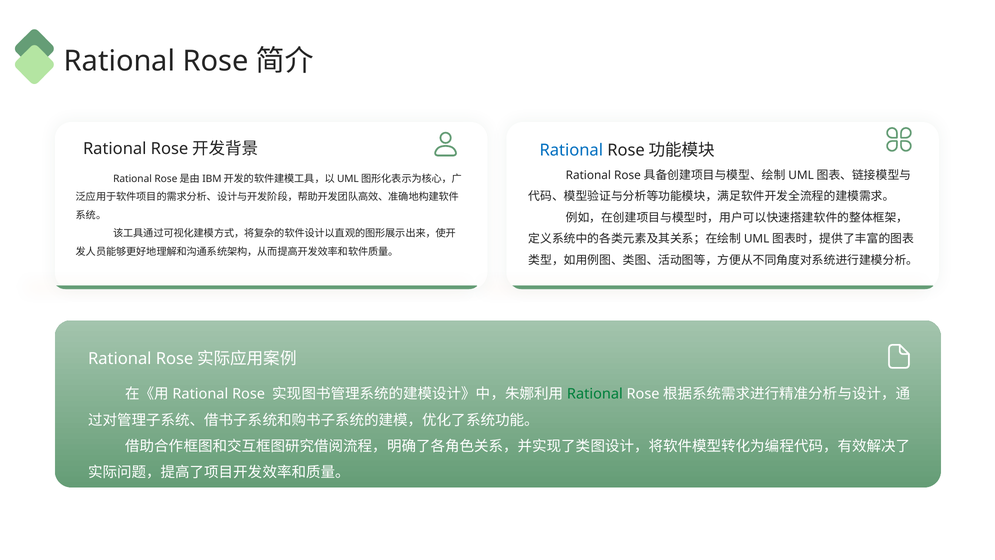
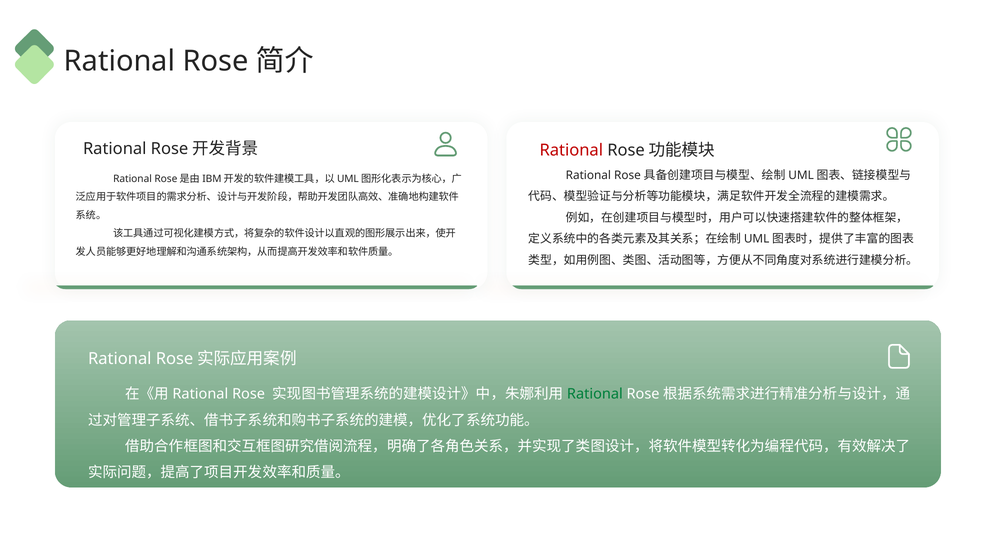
Rational at (571, 150) colour: blue -> red
